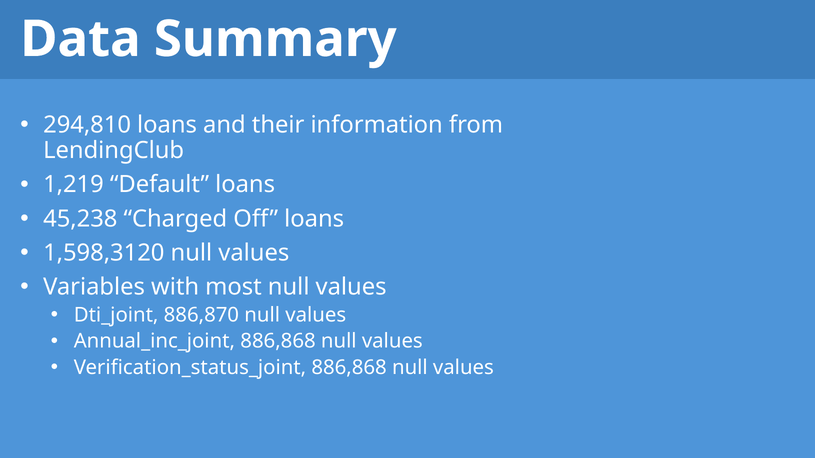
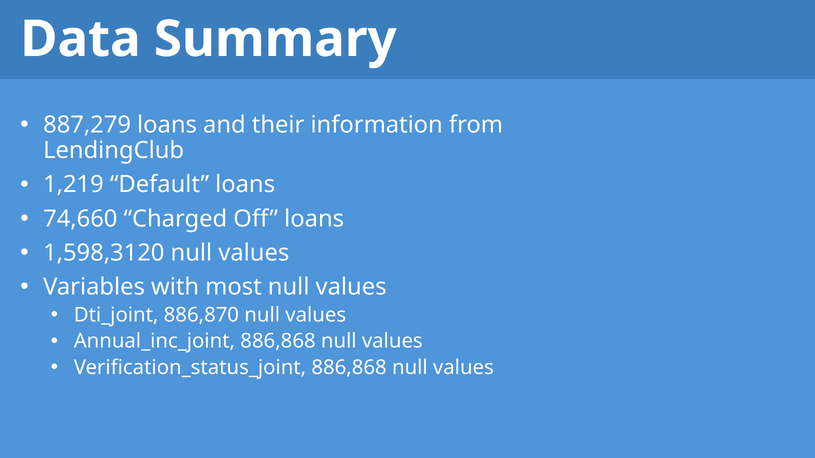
294,810: 294,810 -> 887,279
45,238: 45,238 -> 74,660
